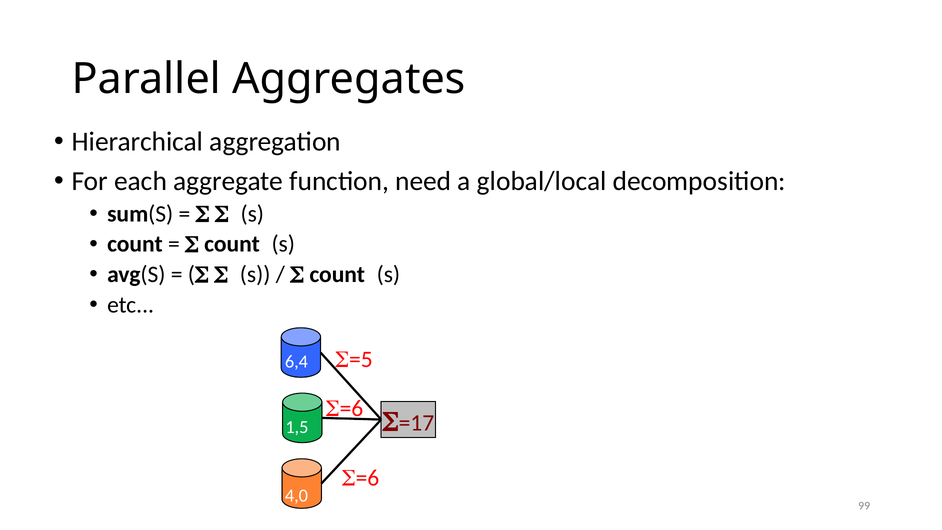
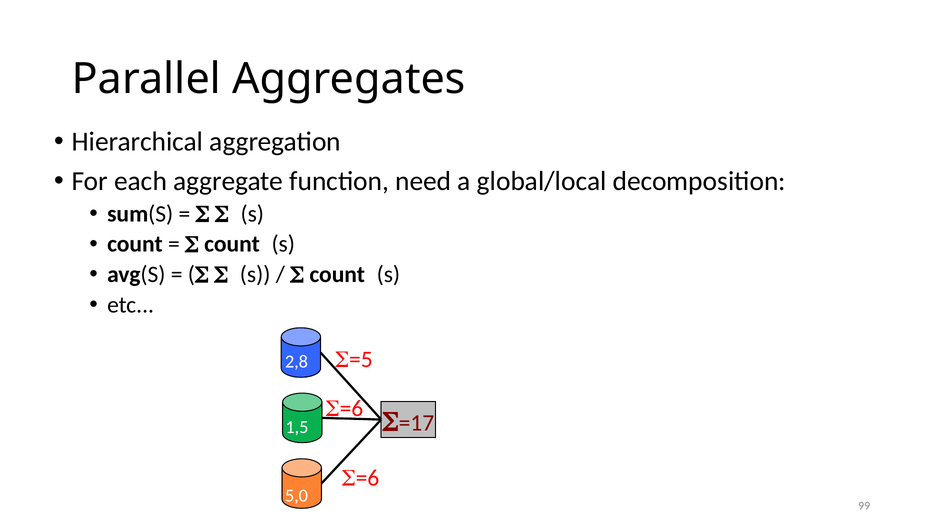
6,4: 6,4 -> 2,8
4,0: 4,0 -> 5,0
